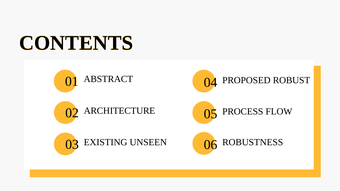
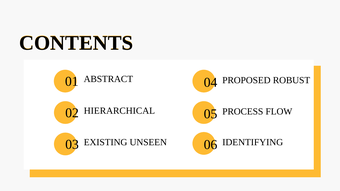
ARCHITECTURE: ARCHITECTURE -> HIERARCHICAL
ROBUSTNESS: ROBUSTNESS -> IDENTIFYING
